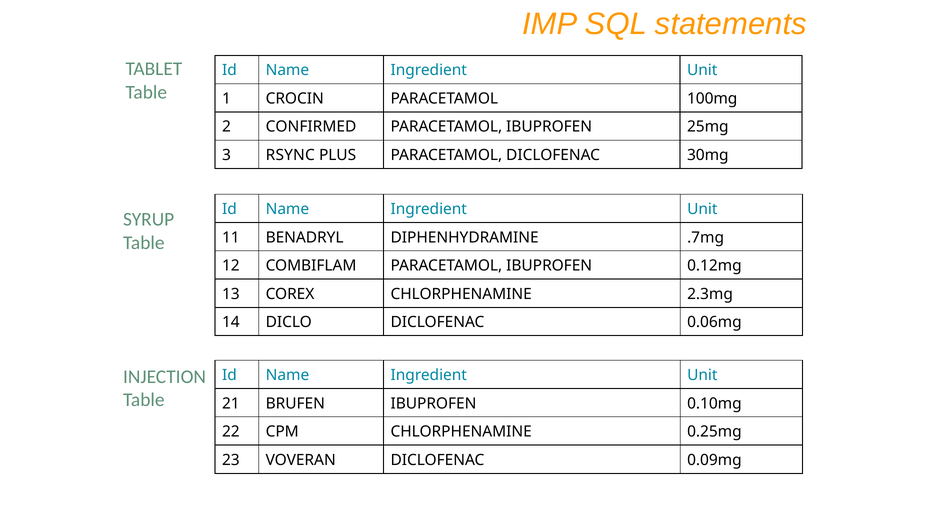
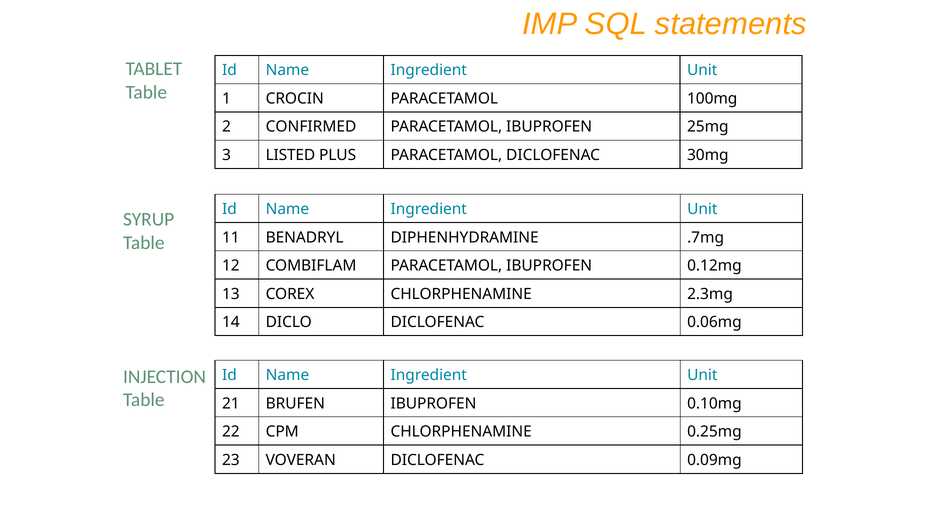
RSYNC: RSYNC -> LISTED
